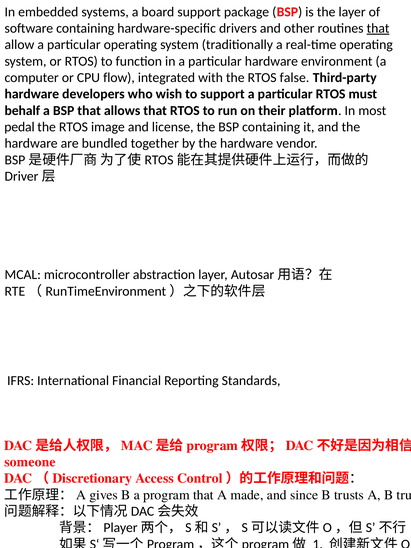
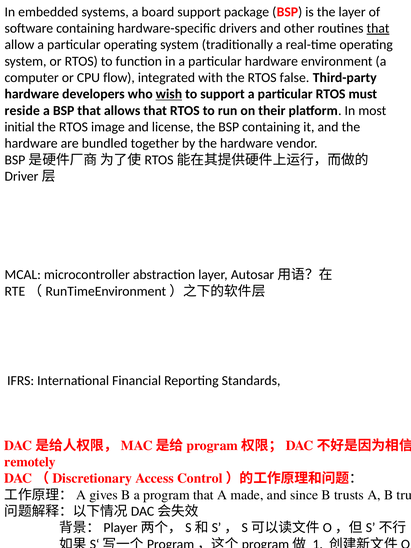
wish underline: none -> present
behalf: behalf -> reside
pedal: pedal -> initial
someone: someone -> remotely
